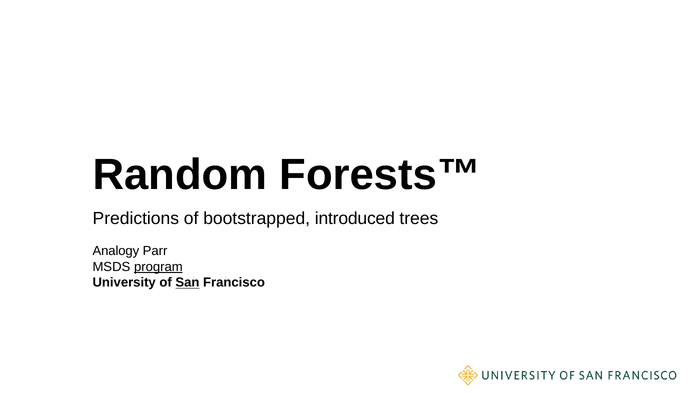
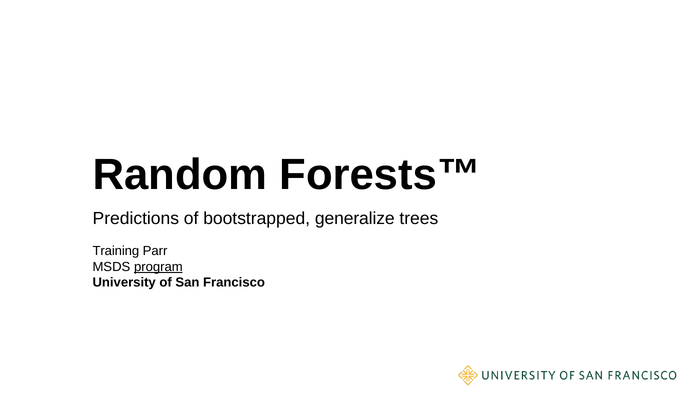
introduced: introduced -> generalize
Analogy: Analogy -> Training
San underline: present -> none
